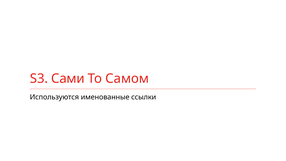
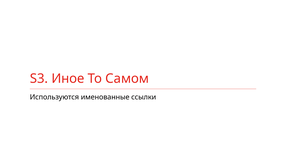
Сами: Сами -> Иное
